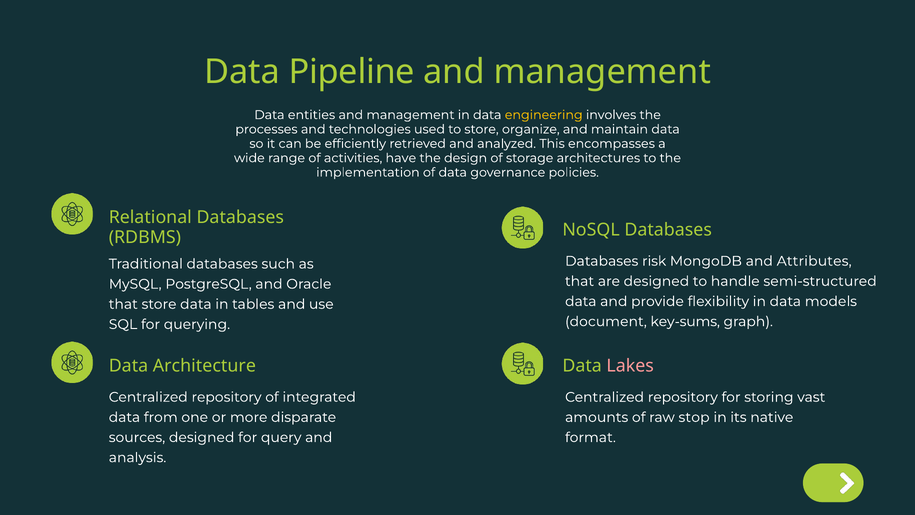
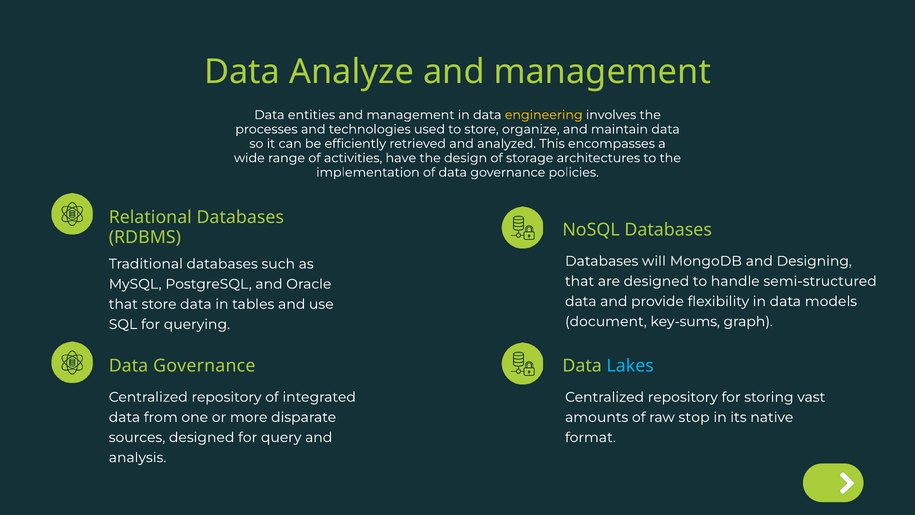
Pipeline: Pipeline -> Analyze
risk: risk -> will
Attributes: Attributes -> Designing
Architecture at (204, 365): Architecture -> Governance
Lakes colour: pink -> light blue
